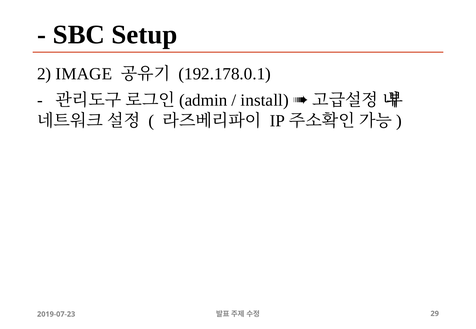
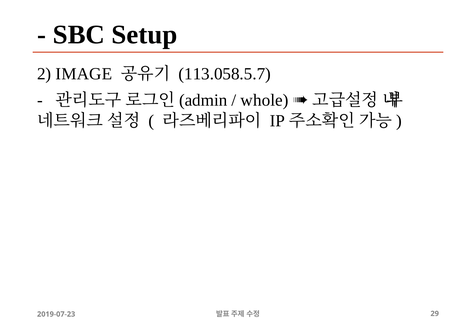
192.178.0.1: 192.178.0.1 -> 113.058.5.7
install: install -> whole
